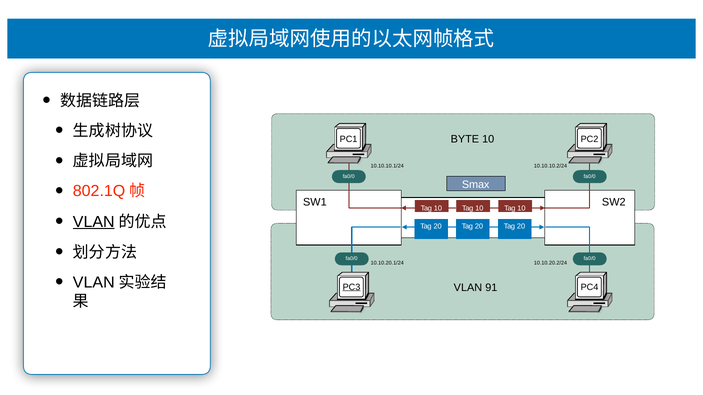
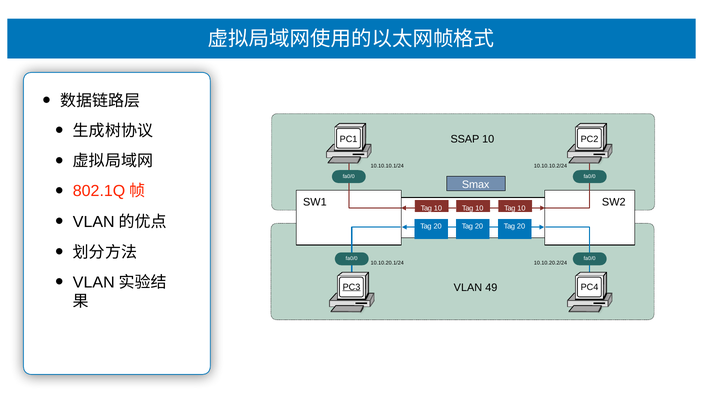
BYTE: BYTE -> SSAP
VLAN at (94, 222) underline: present -> none
91: 91 -> 49
